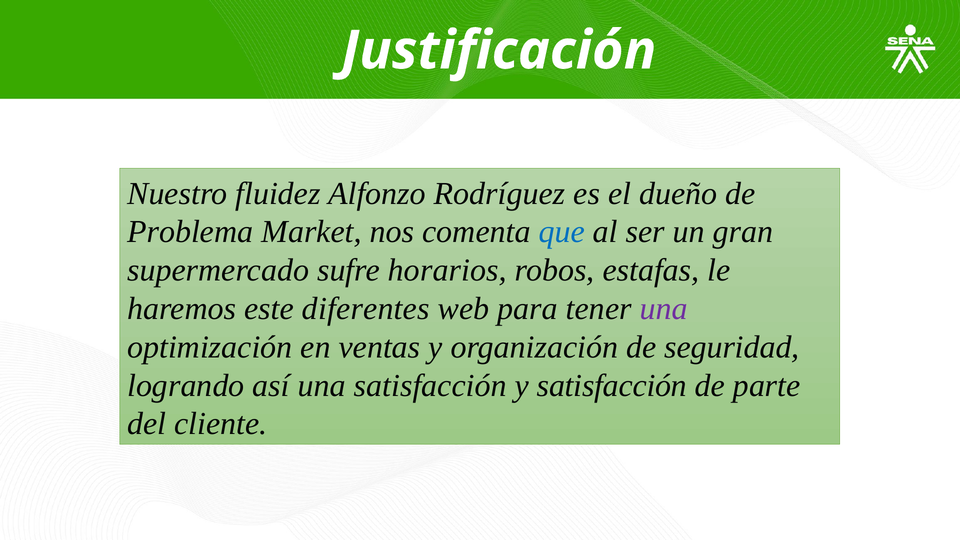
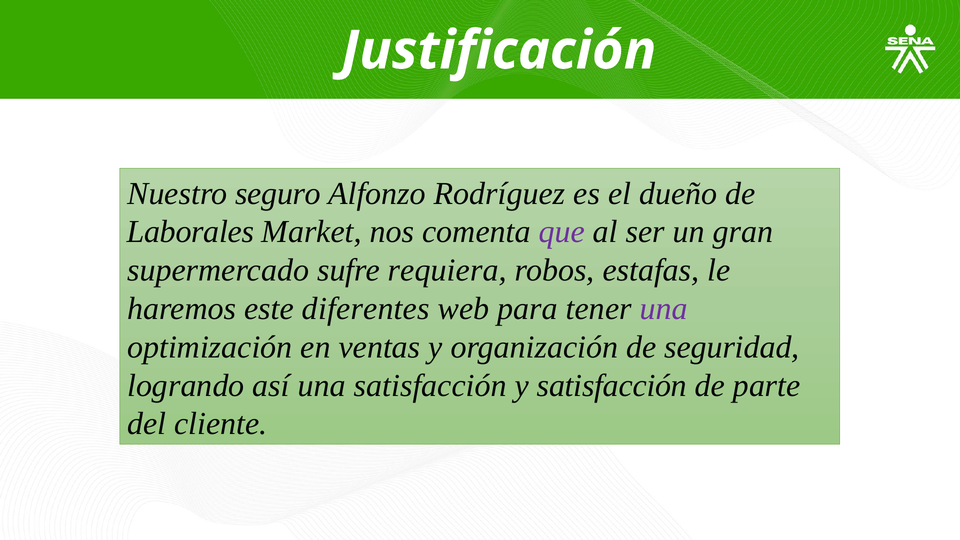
fluidez: fluidez -> seguro
Problema: Problema -> Laborales
que colour: blue -> purple
horarios: horarios -> requiera
